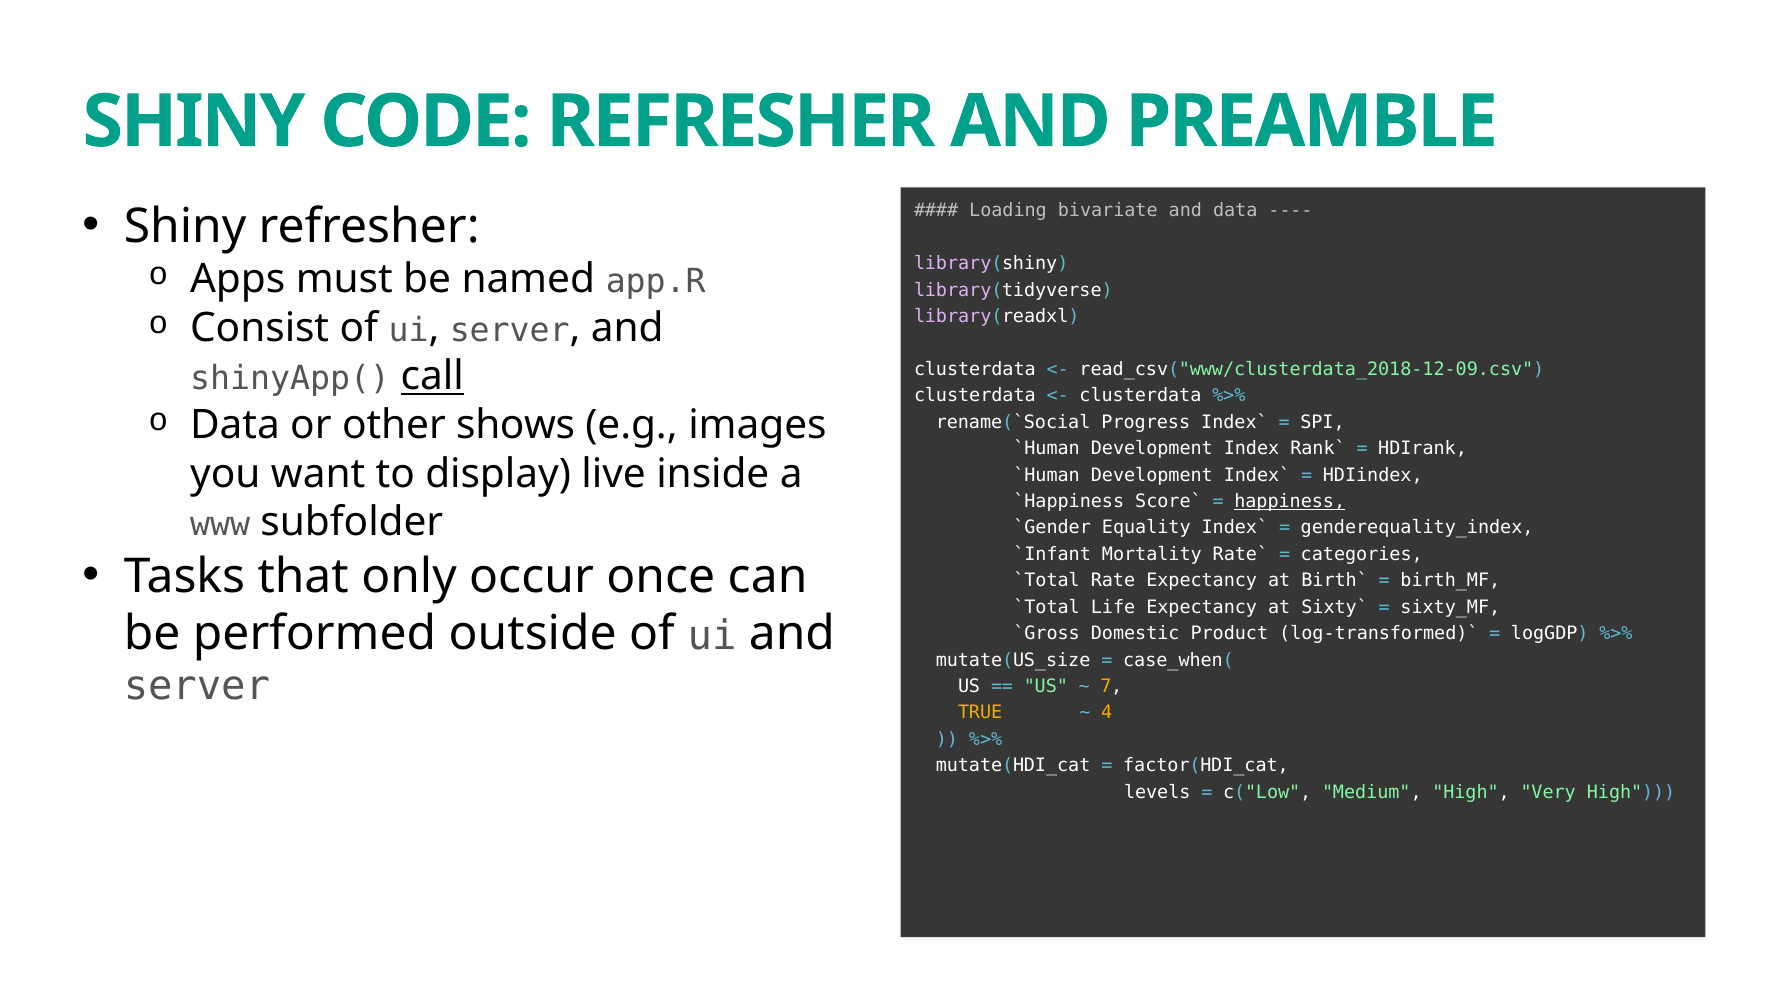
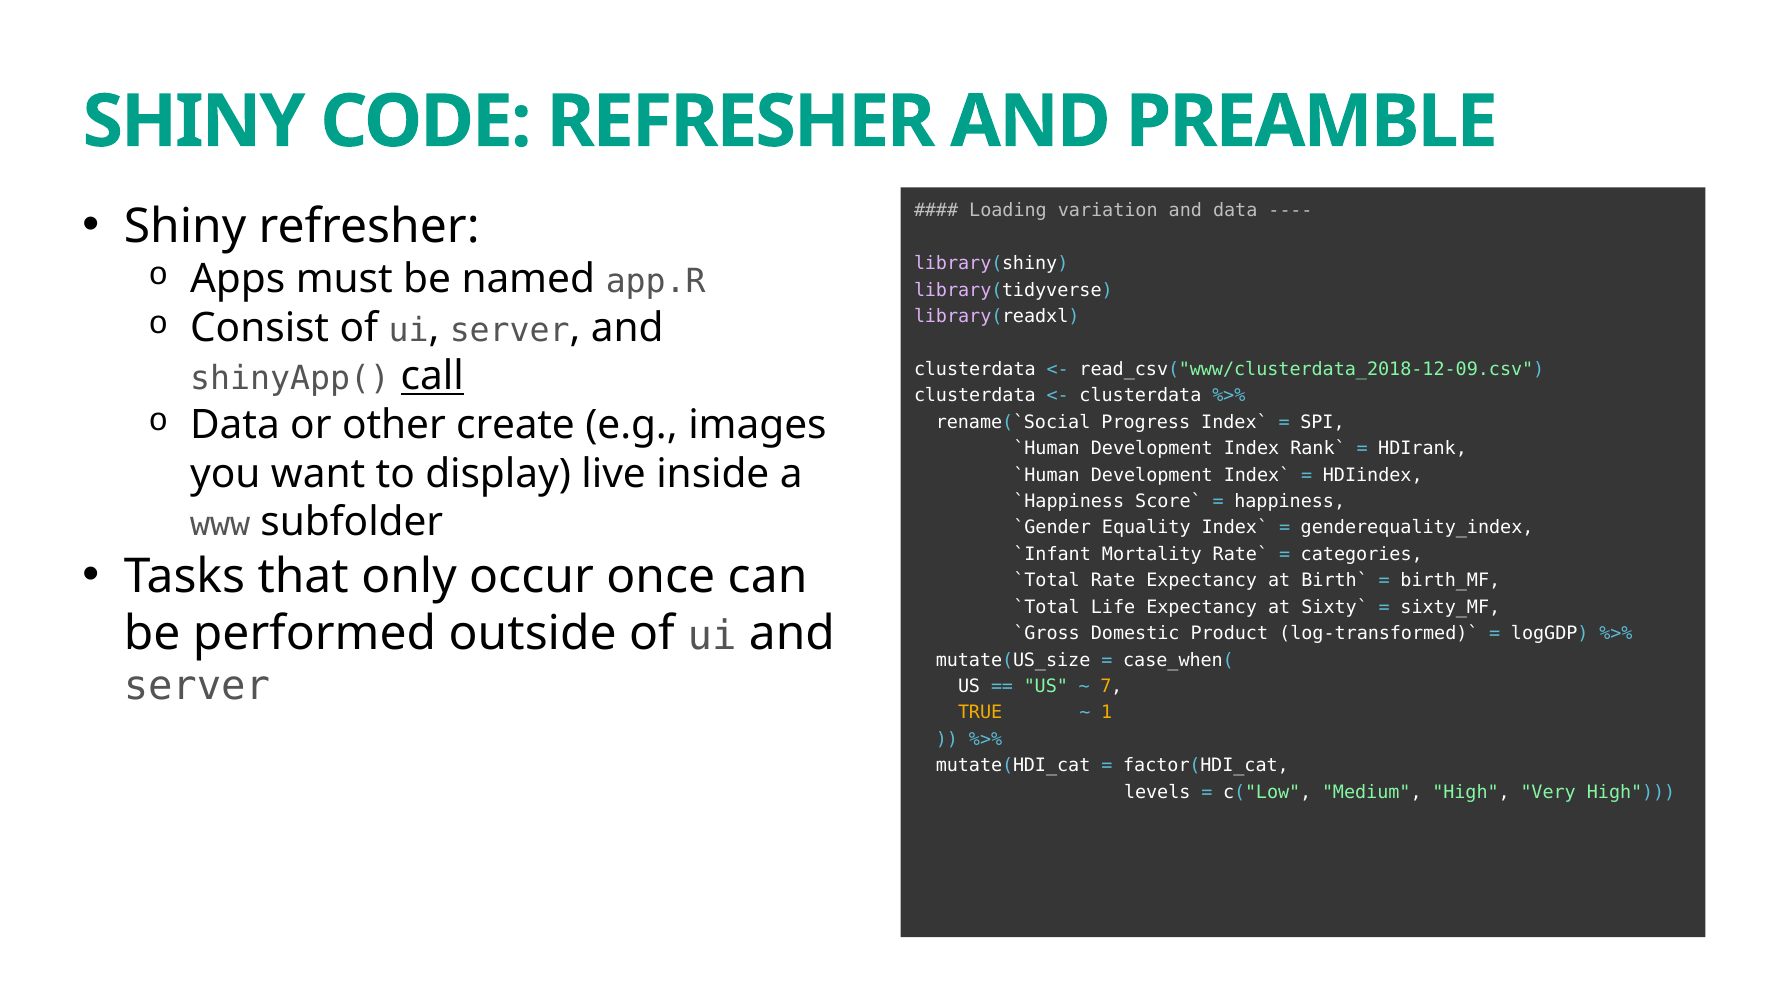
bivariate: bivariate -> variation
shows: shows -> create
happiness underline: present -> none
4: 4 -> 1
